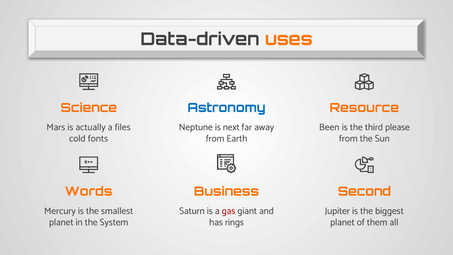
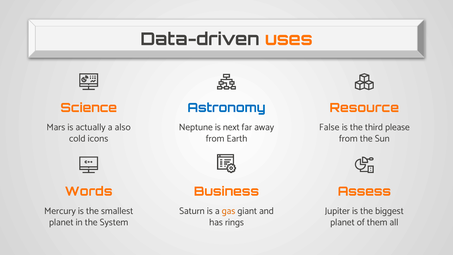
files: files -> also
Been: Been -> False
fonts: fonts -> icons
Second: Second -> Assess
gas colour: red -> orange
